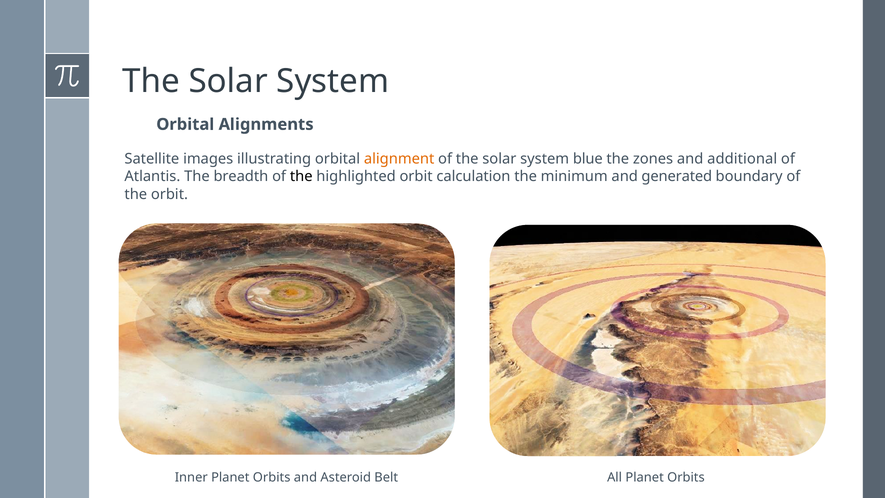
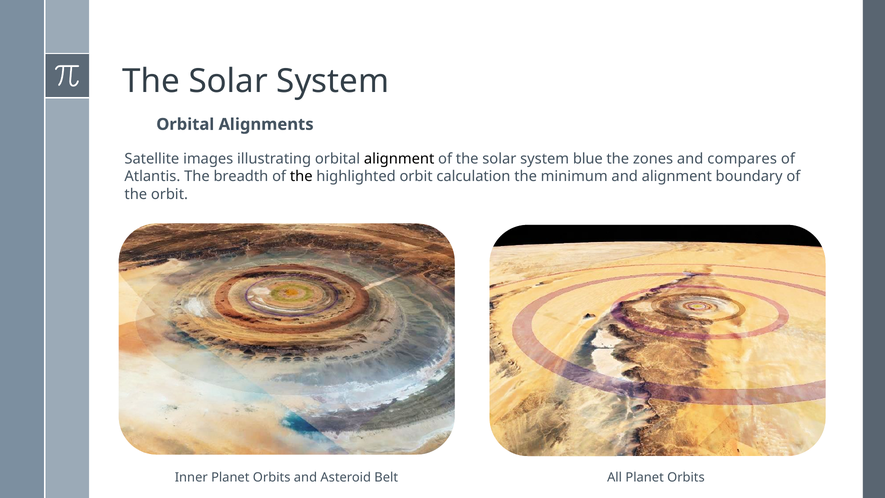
alignment at (399, 159) colour: orange -> black
additional: additional -> compares
and generated: generated -> alignment
